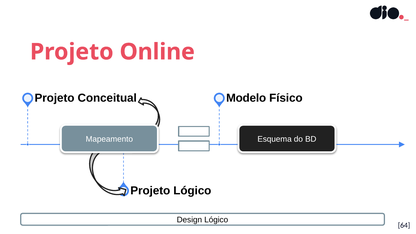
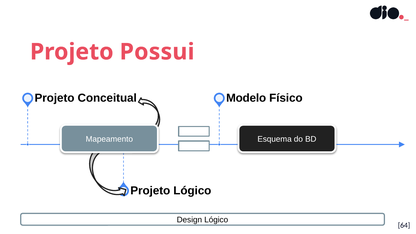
Online: Online -> Possui
